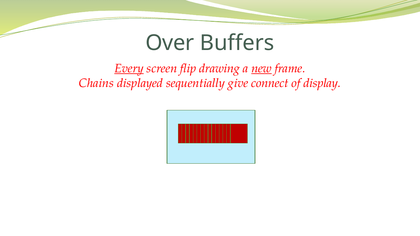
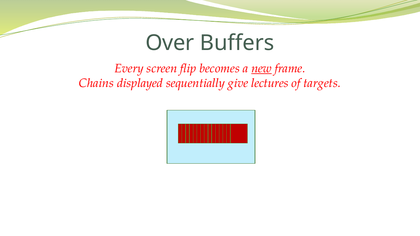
Every underline: present -> none
drawing: drawing -> becomes
connect: connect -> lectures
display: display -> targets
